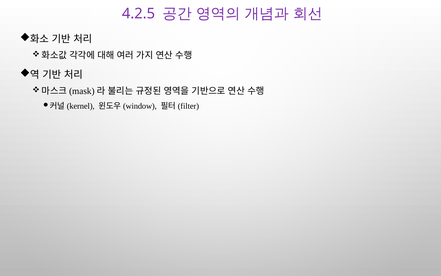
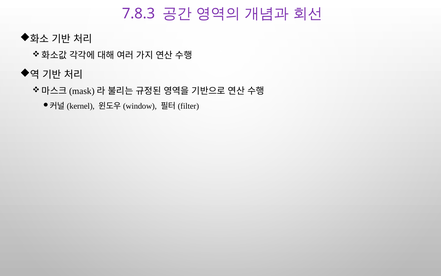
4.2.5: 4.2.5 -> 7.8.3
